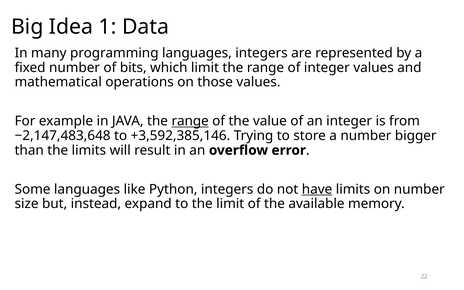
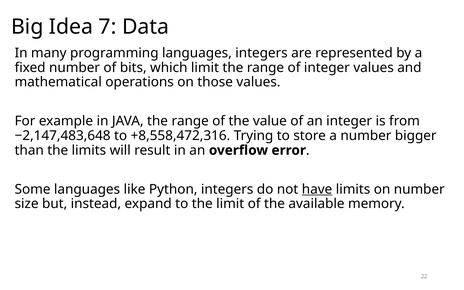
1: 1 -> 7
range at (190, 121) underline: present -> none
+3,592,385,146: +3,592,385,146 -> +8,558,472,316
